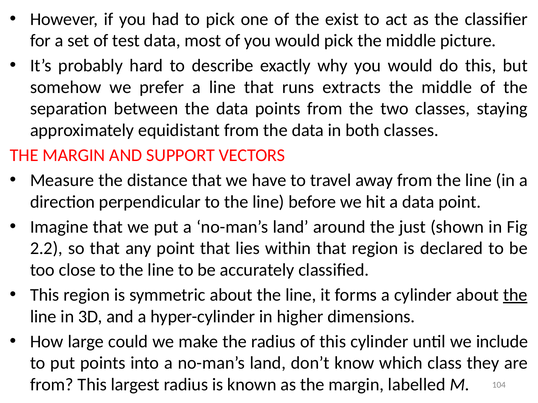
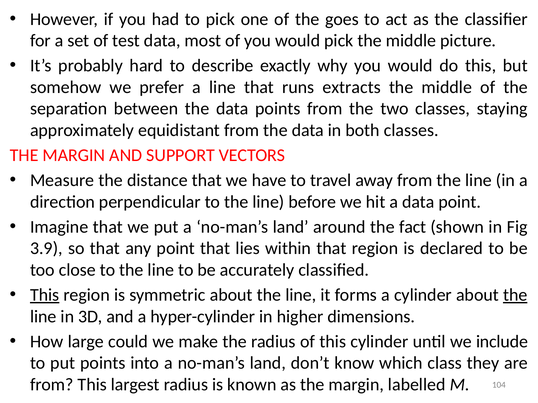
exist: exist -> goes
just: just -> fact
2.2: 2.2 -> 3.9
This at (45, 295) underline: none -> present
